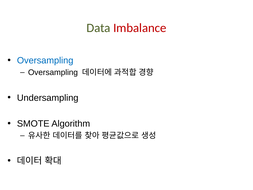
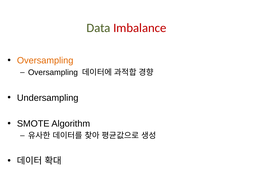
Oversampling at (45, 60) colour: blue -> orange
